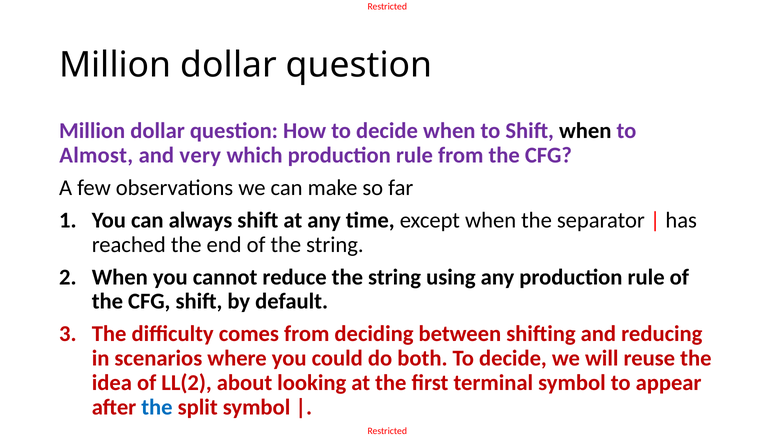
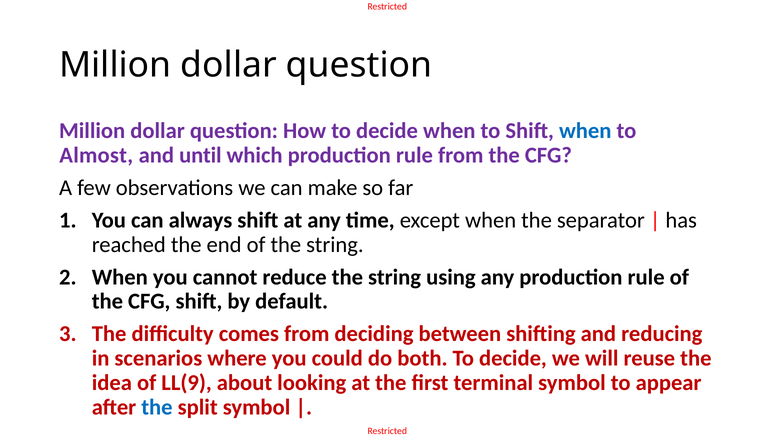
when at (585, 131) colour: black -> blue
very: very -> until
LL(2: LL(2 -> LL(9
